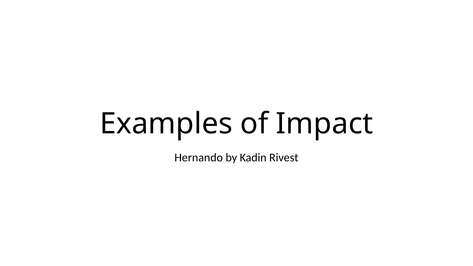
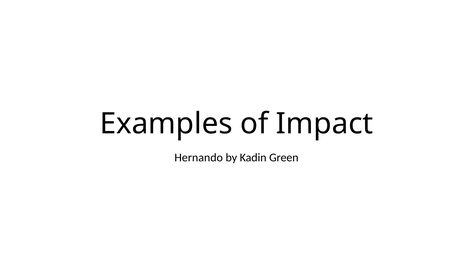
Rivest: Rivest -> Green
